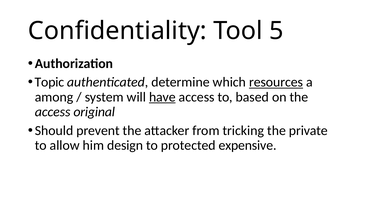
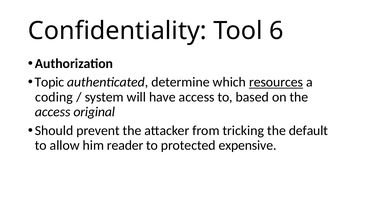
5: 5 -> 6
among: among -> coding
have underline: present -> none
private: private -> default
design: design -> reader
